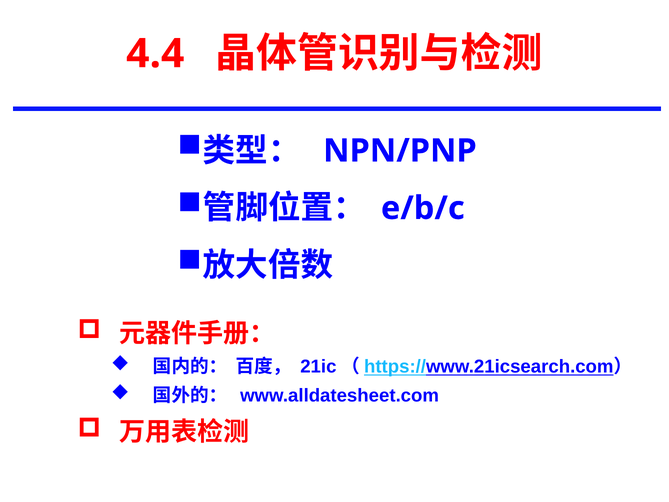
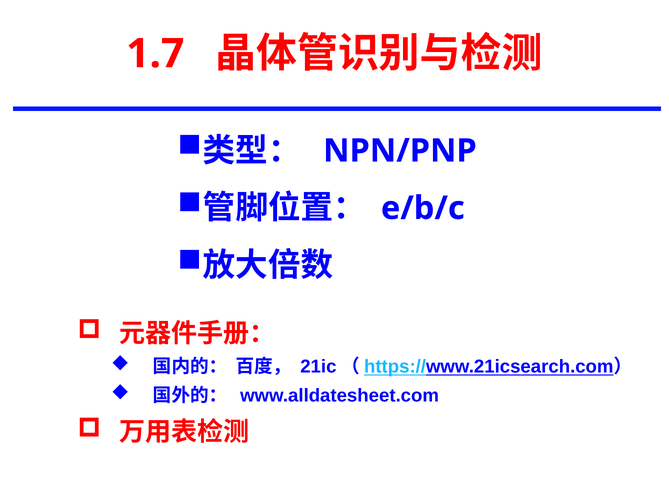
4.4: 4.4 -> 1.7
